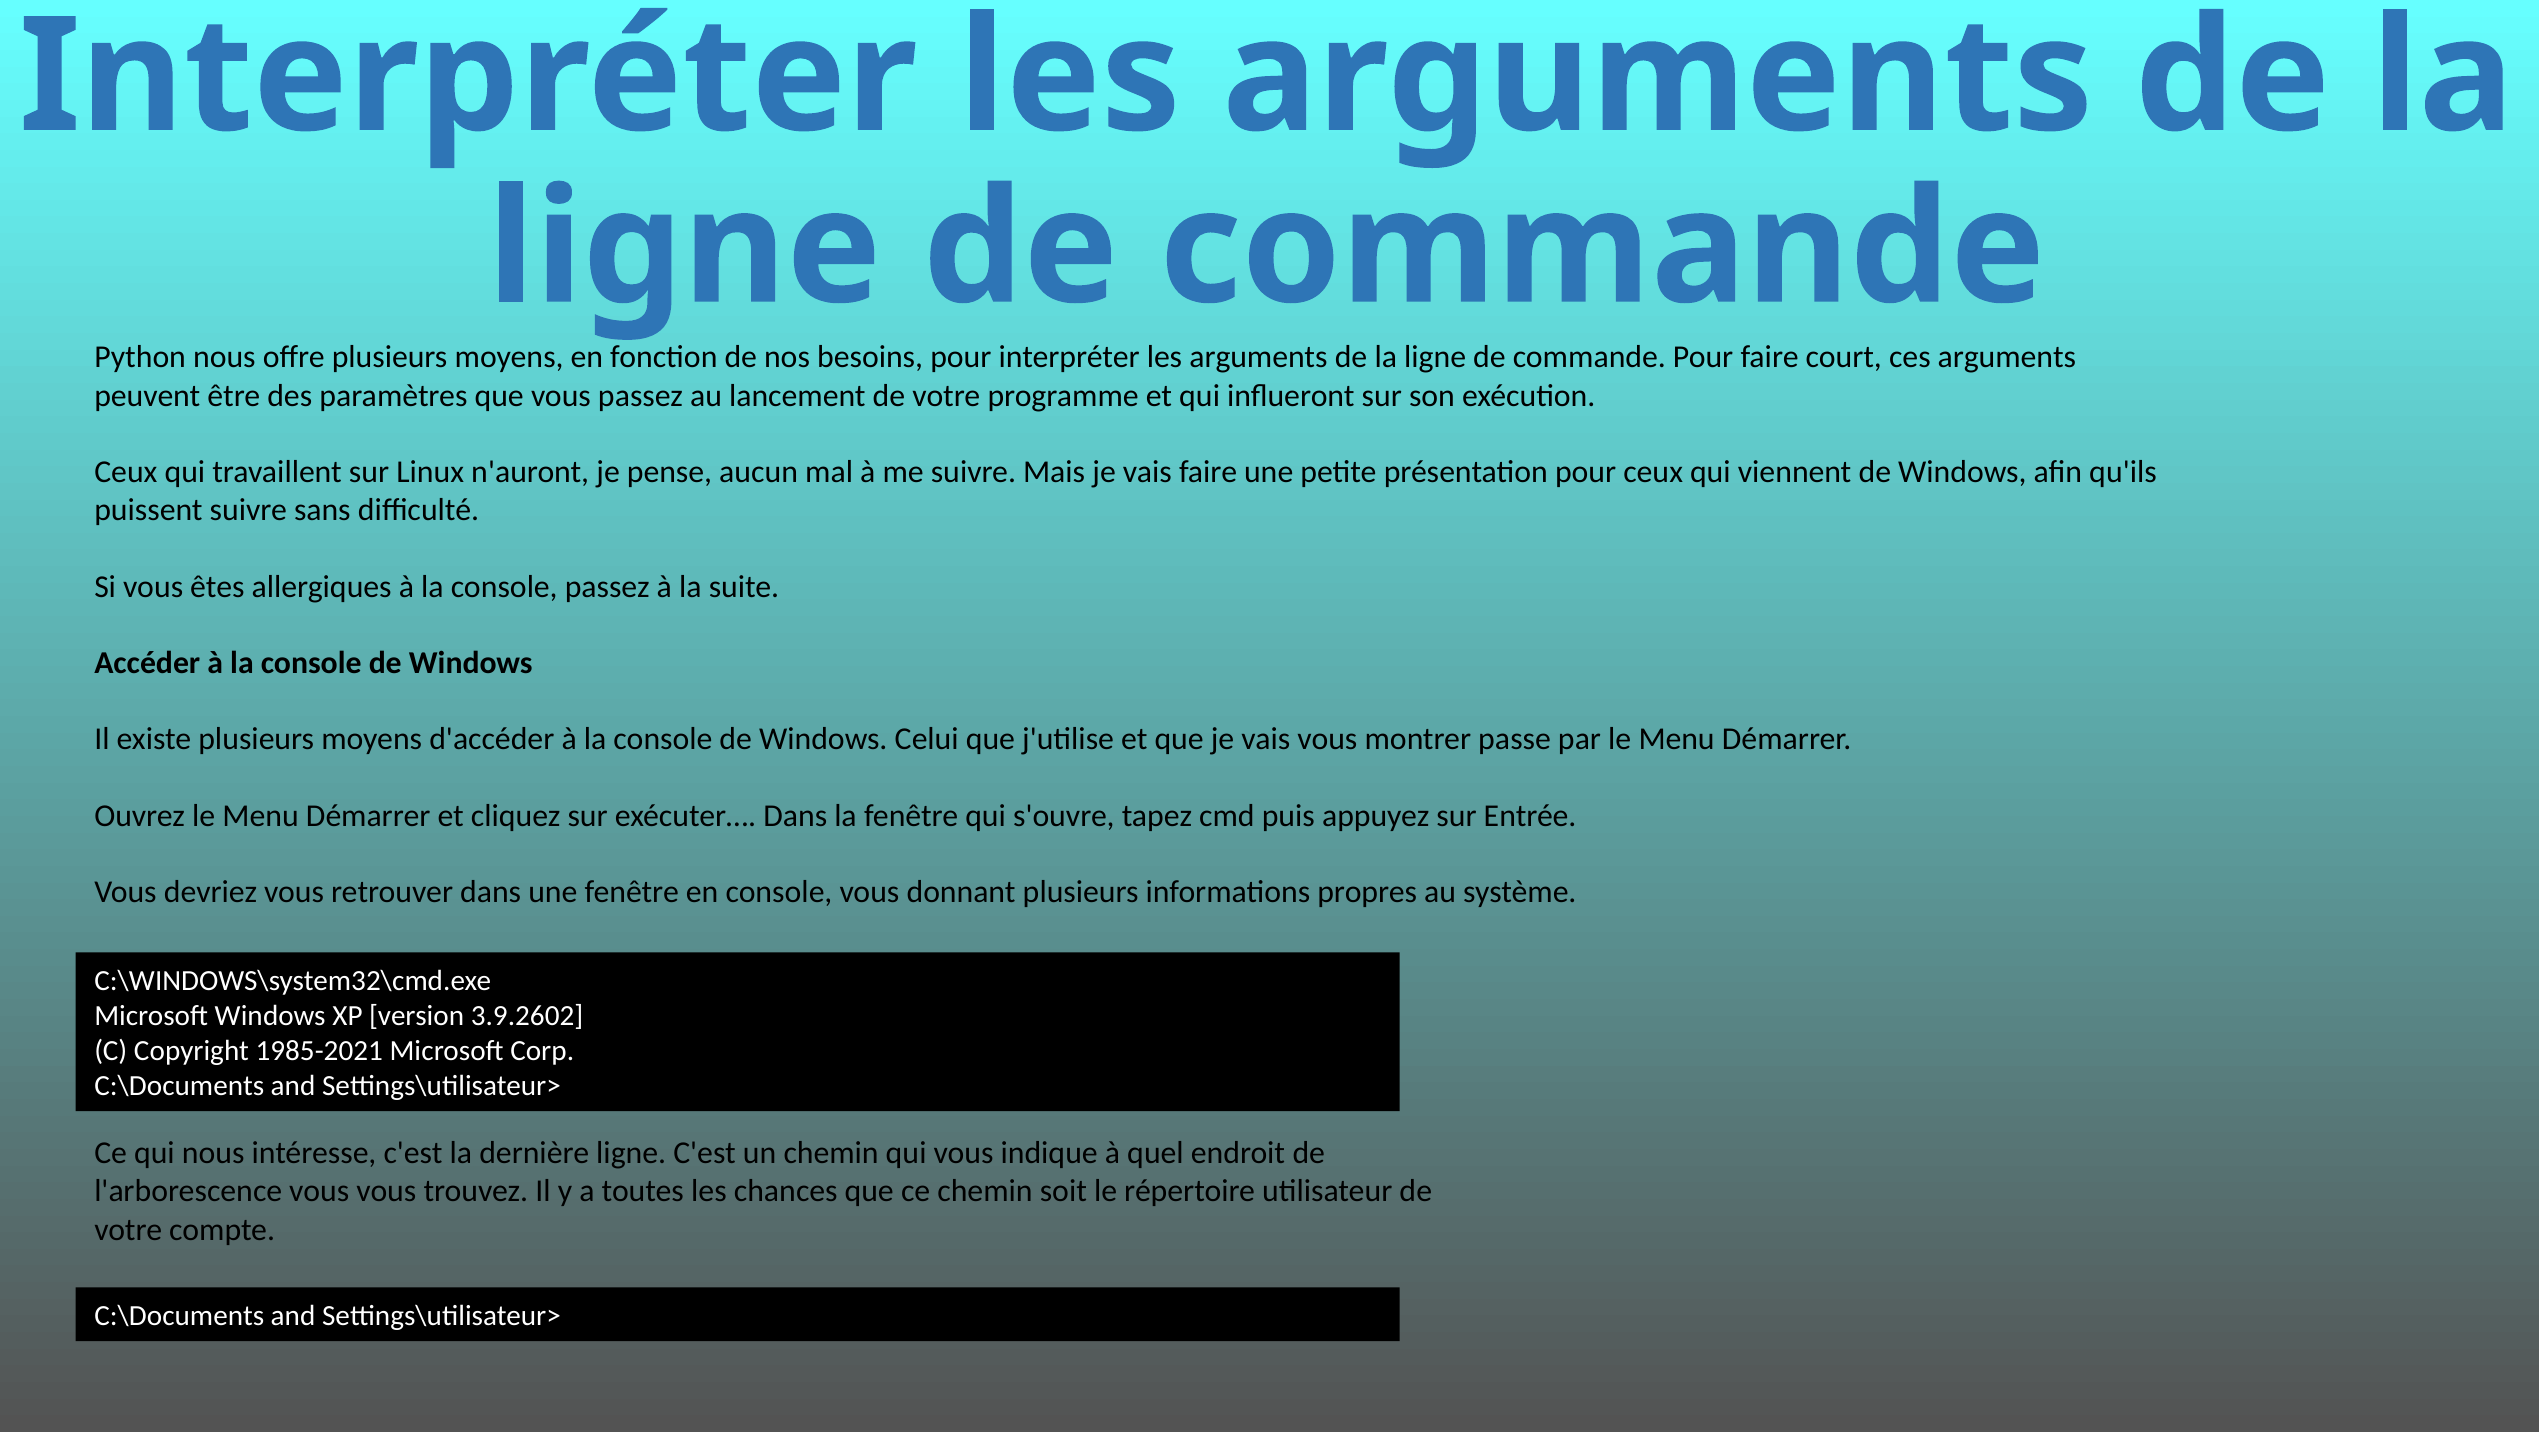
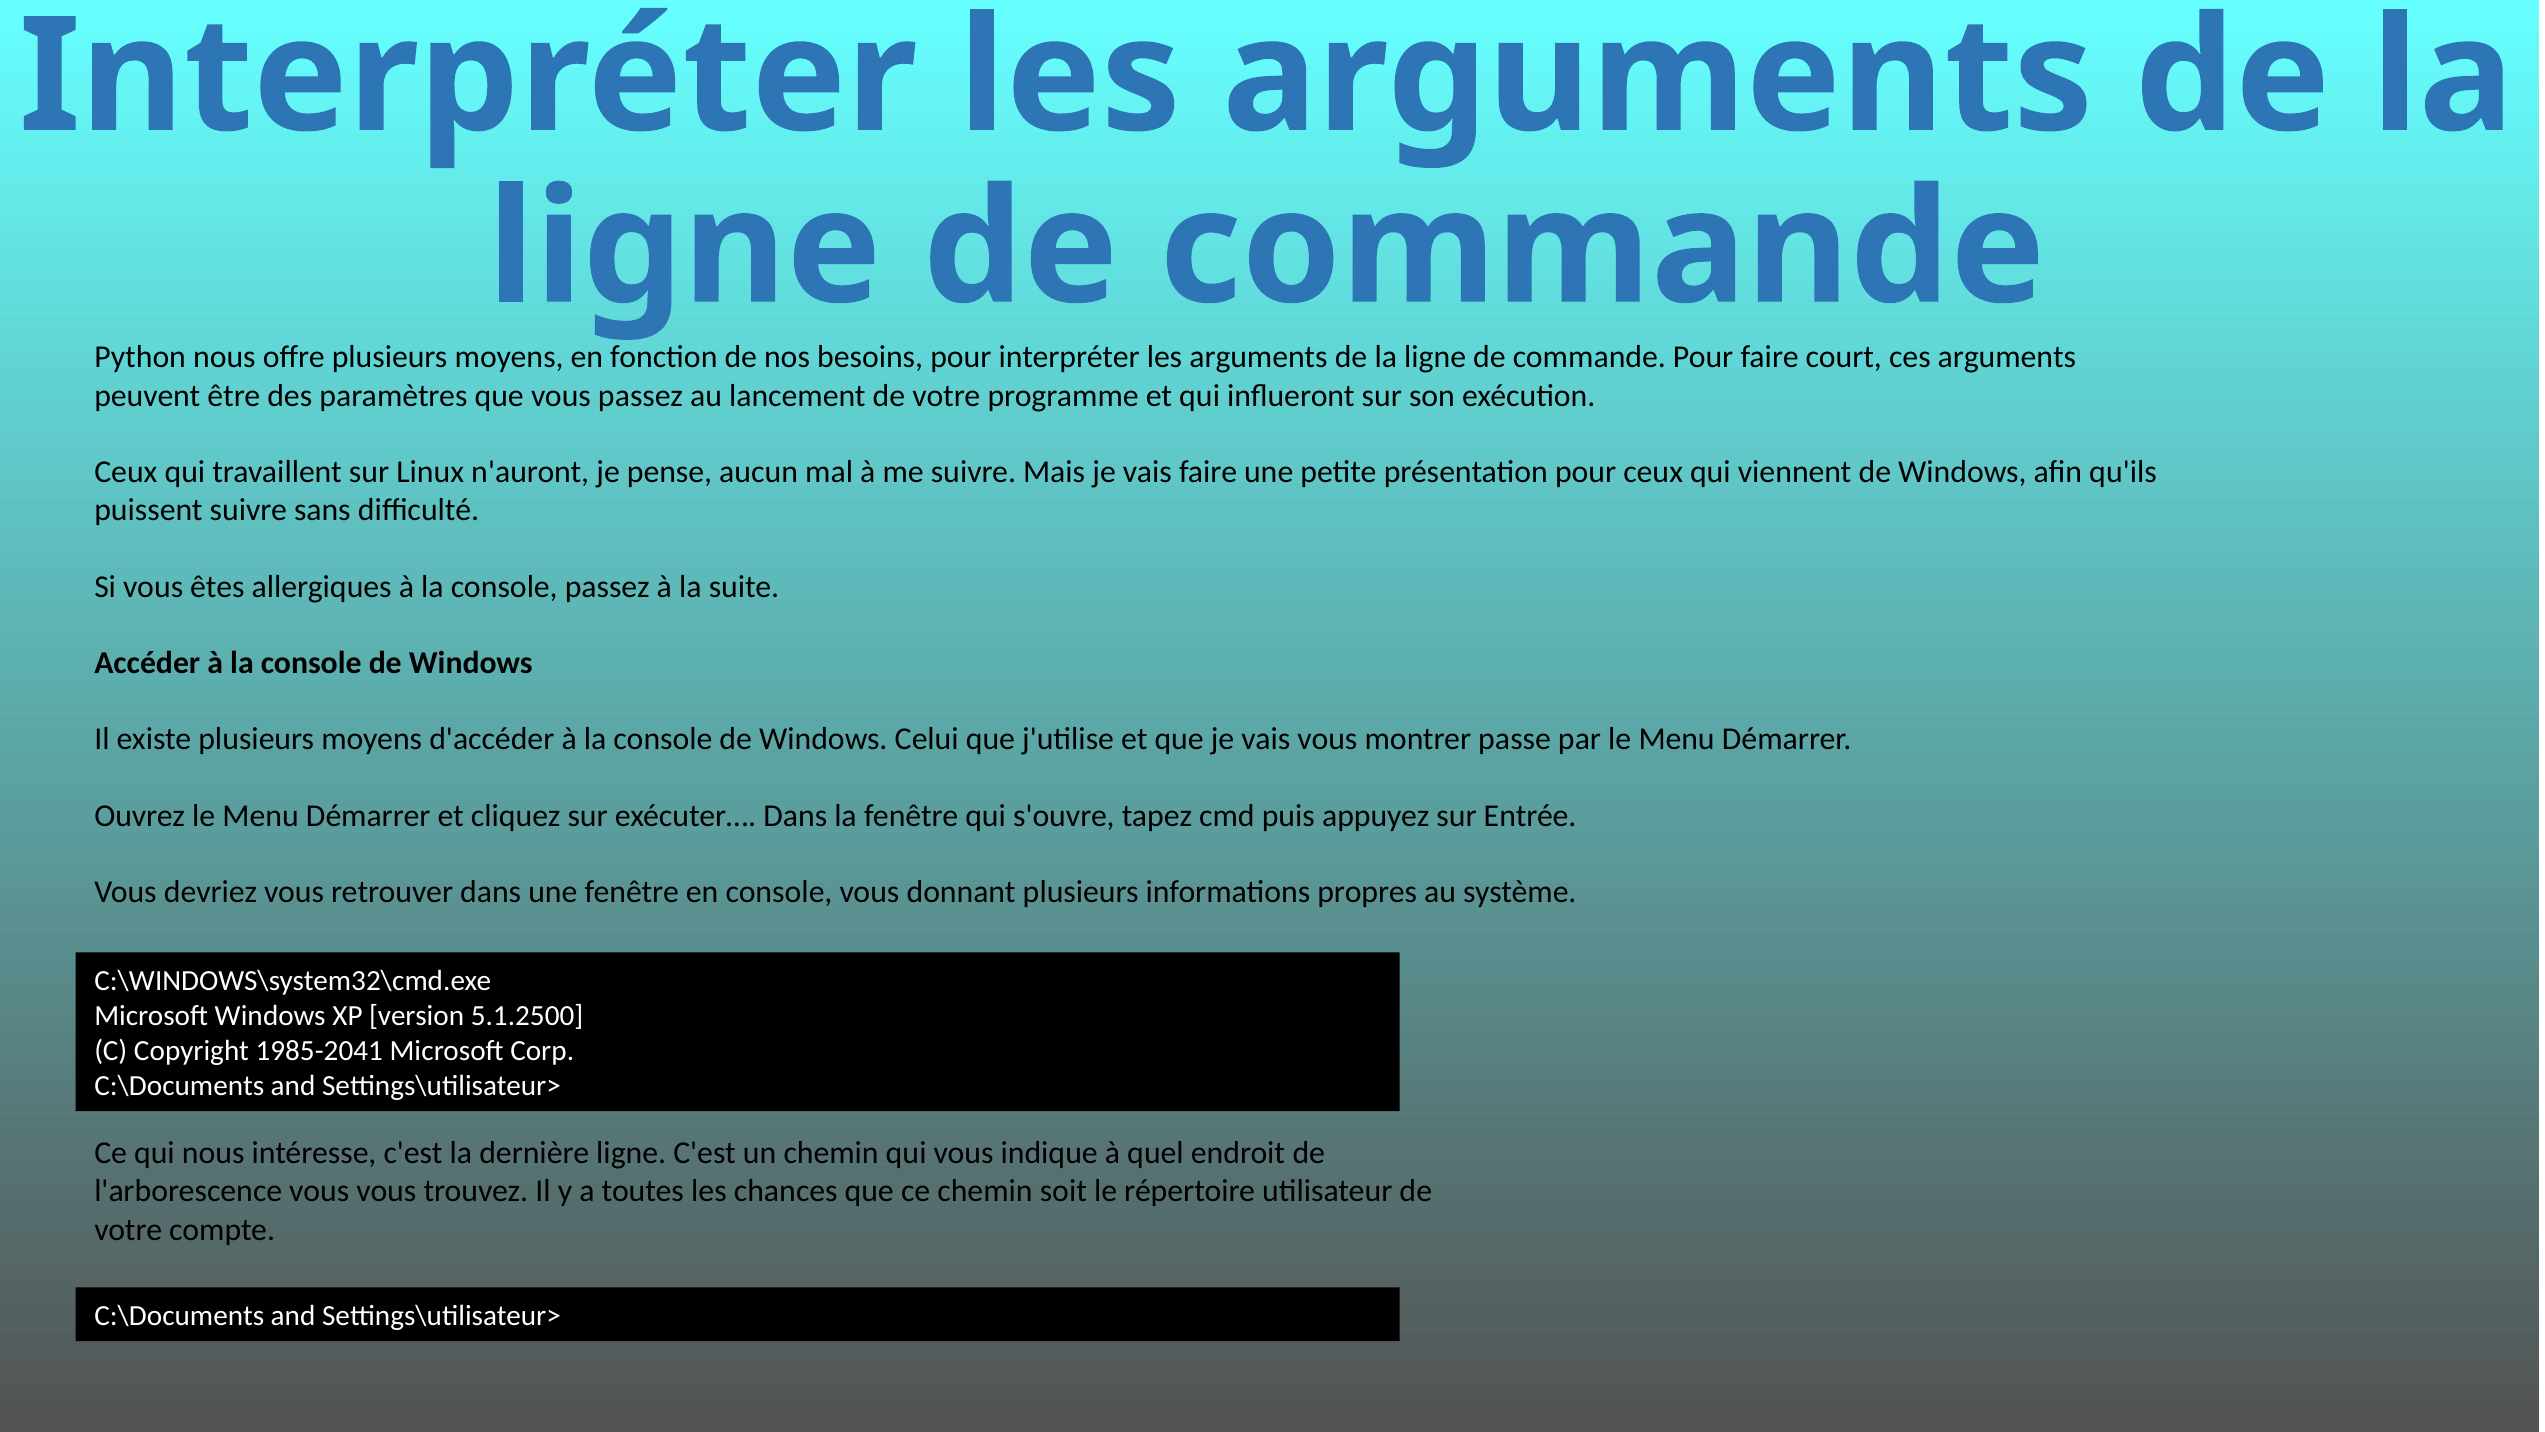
3.9.2602: 3.9.2602 -> 5.1.2500
1985-2021: 1985-2021 -> 1985-2041
